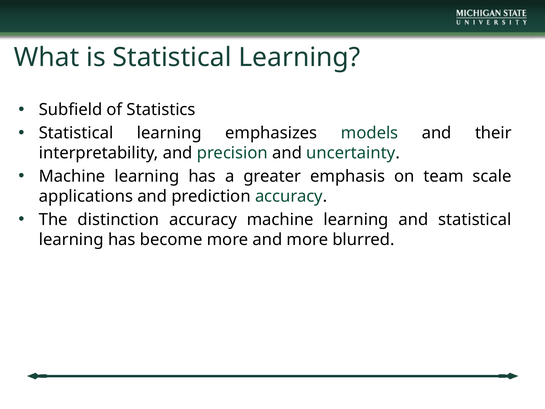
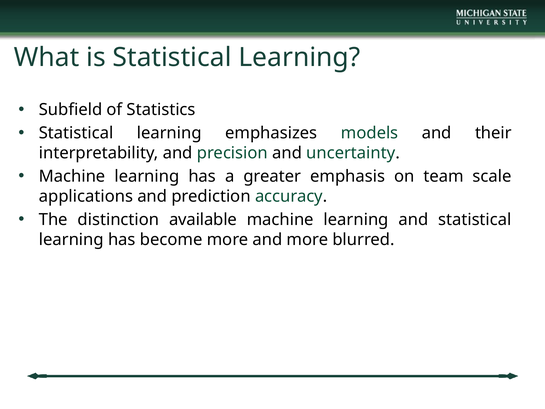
distinction accuracy: accuracy -> available
